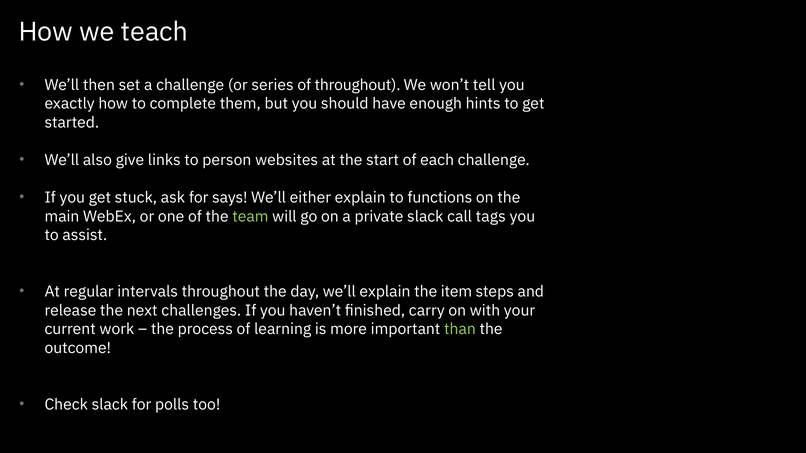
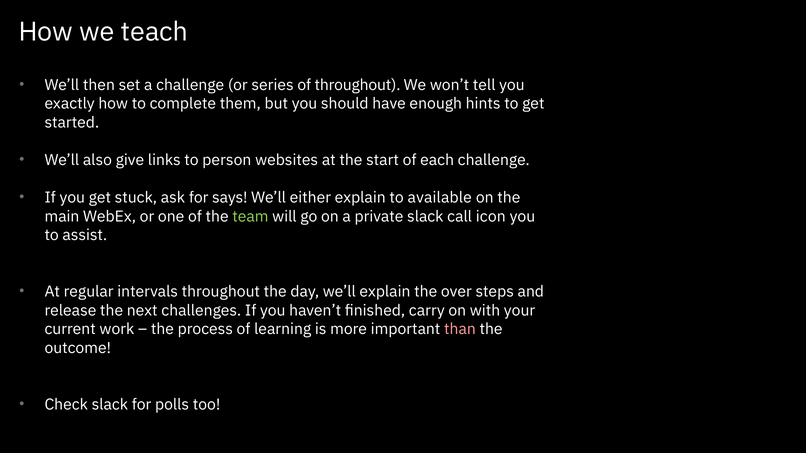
functions: functions -> available
tags: tags -> icon
item: item -> over
than colour: light green -> pink
